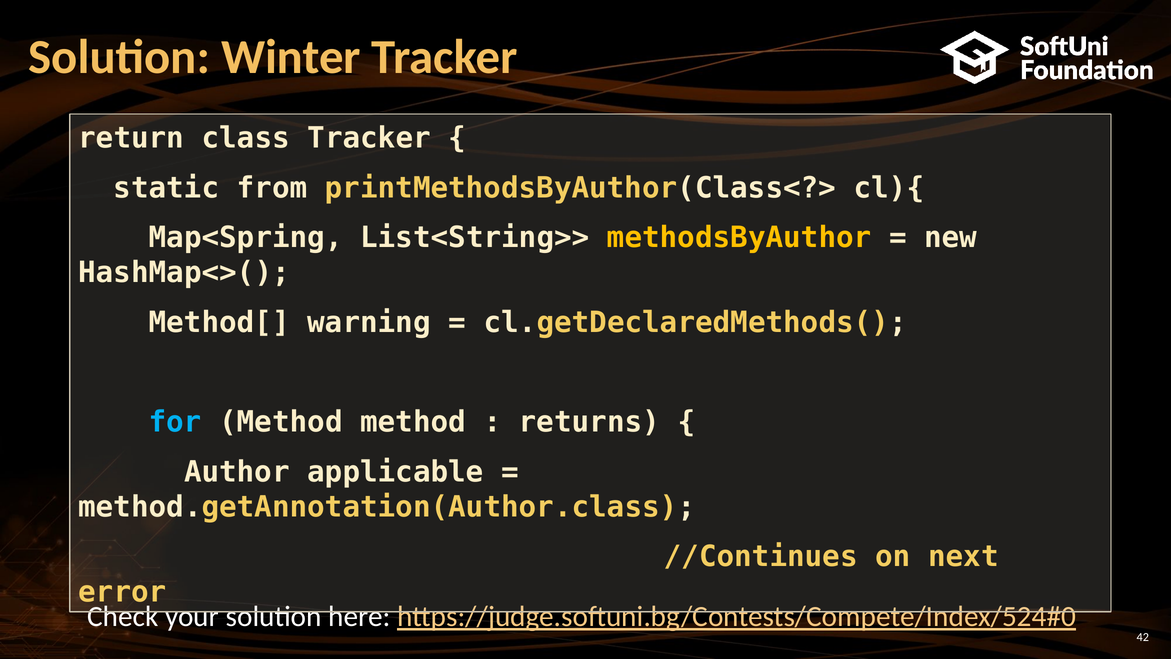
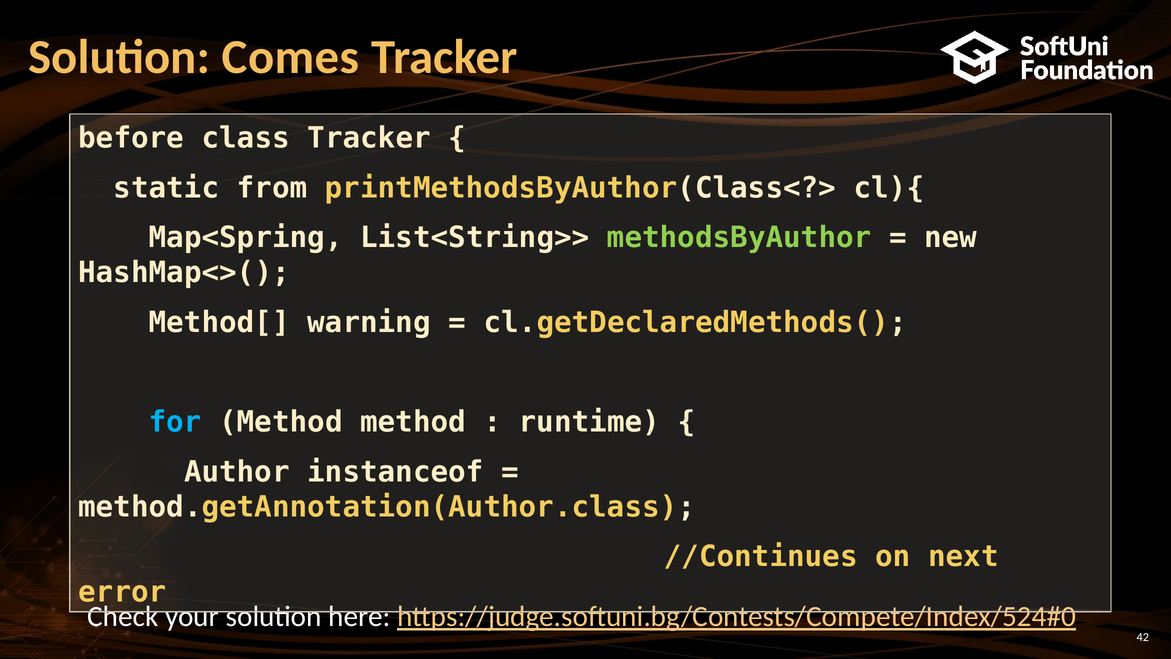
Winter: Winter -> Comes
return: return -> before
methodsByAuthor colour: yellow -> light green
returns: returns -> runtime
applicable: applicable -> instanceof
